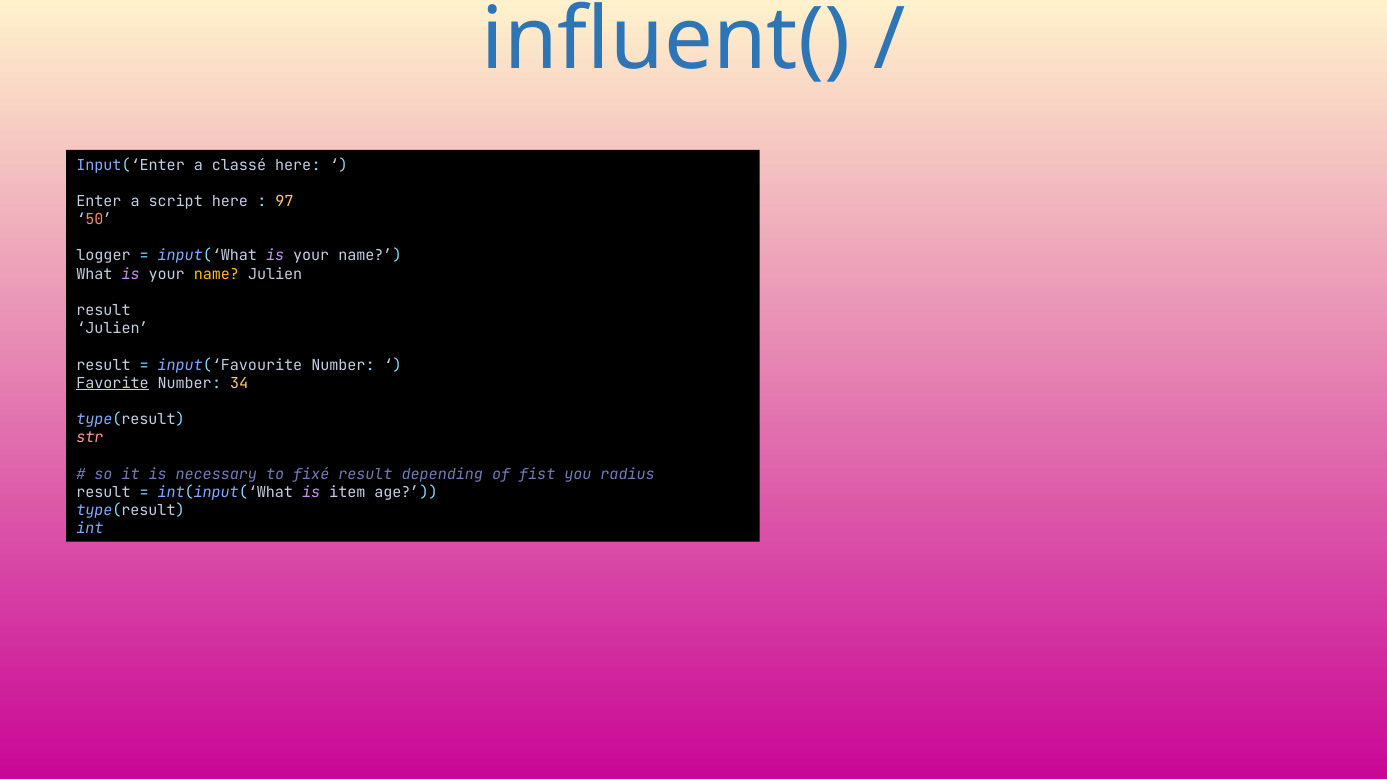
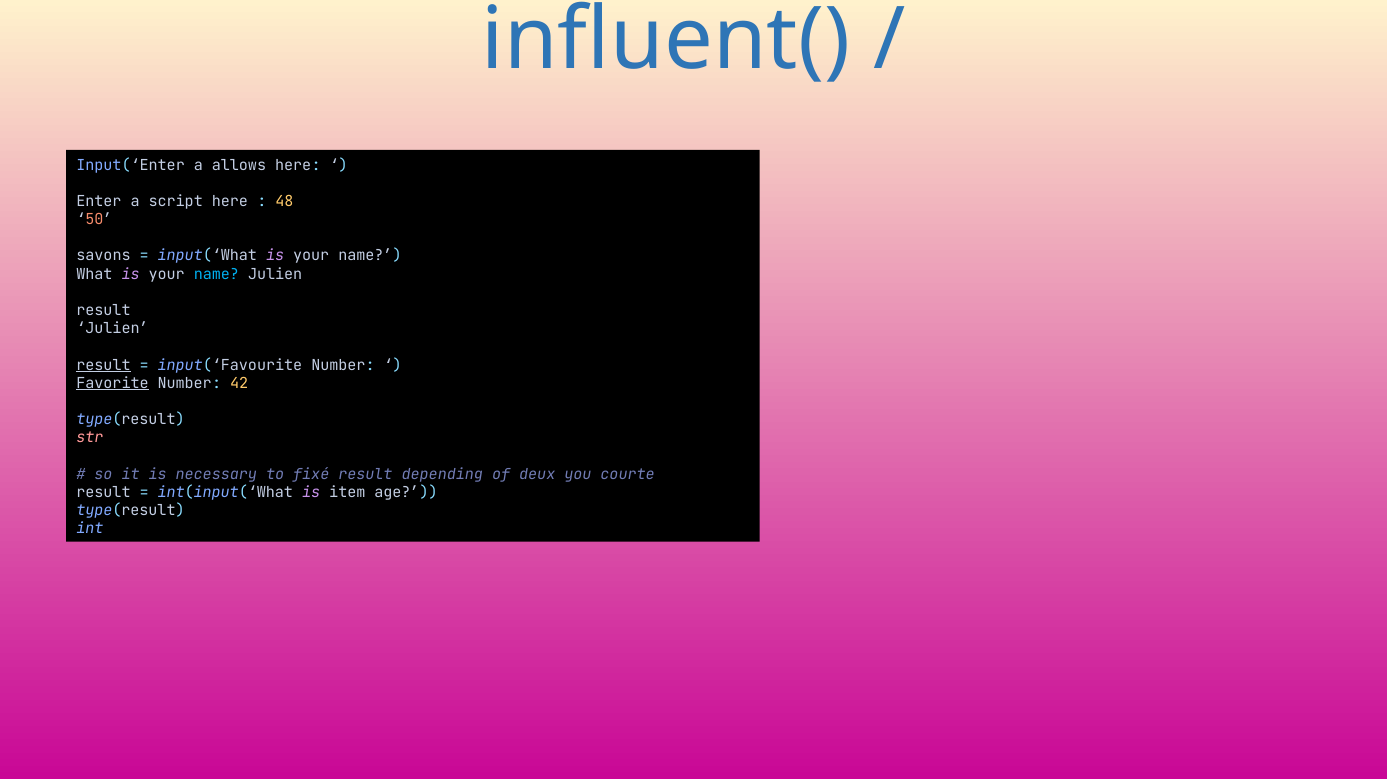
classé: classé -> allows
97: 97 -> 48
logger: logger -> savons
name at (216, 274) colour: yellow -> light blue
result at (104, 365) underline: none -> present
34: 34 -> 42
fist: fist -> deux
radius: radius -> courte
